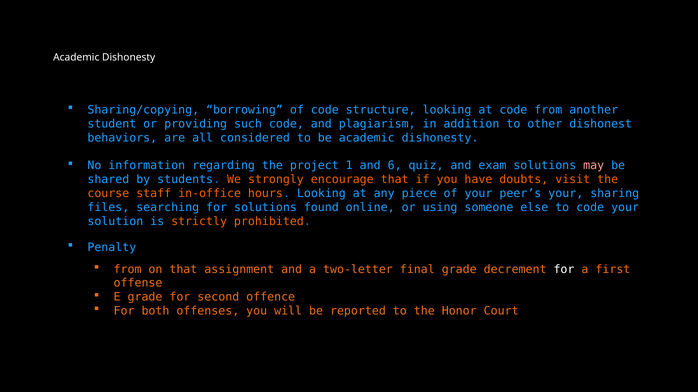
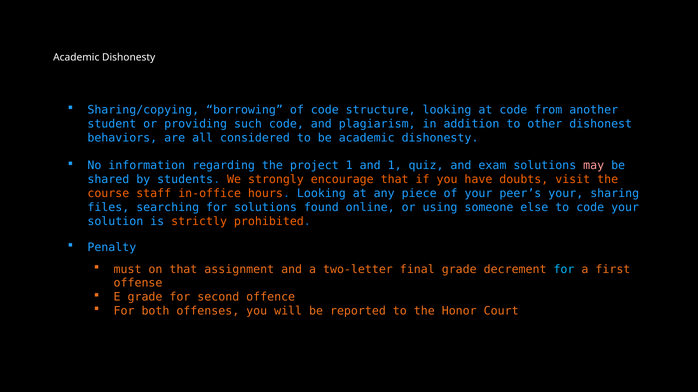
and 6: 6 -> 1
from at (128, 270): from -> must
for at (564, 270) colour: white -> light blue
